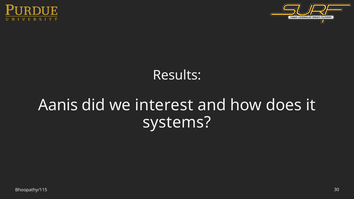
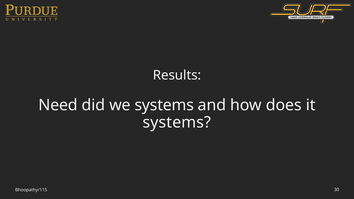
Aanis: Aanis -> Need
we interest: interest -> systems
